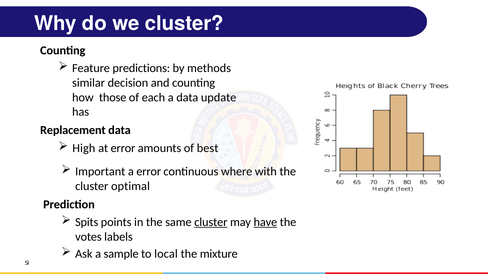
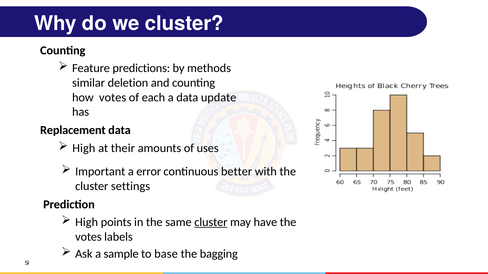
decision: decision -> deletion
how those: those -> votes
at error: error -> their
best: best -> uses
where: where -> better
optimal: optimal -> settings
Spits at (87, 223): Spits -> High
have underline: present -> none
local: local -> base
mixture: mixture -> bagging
